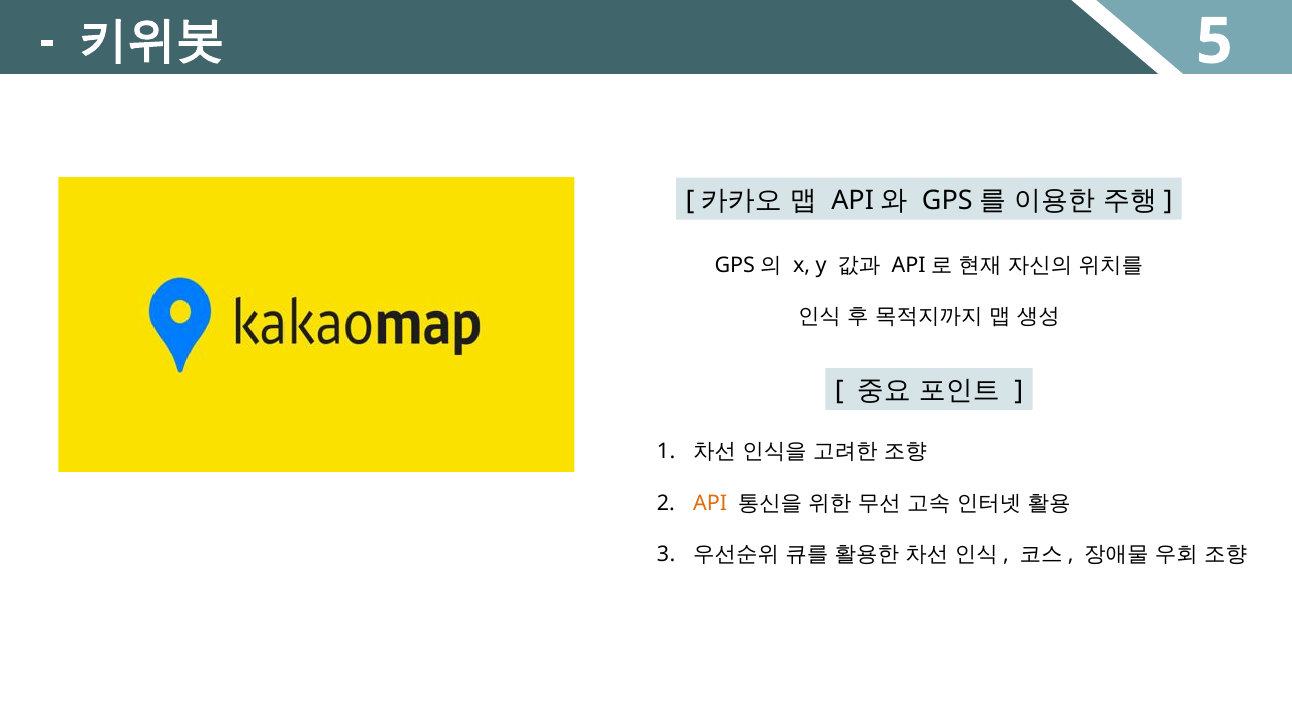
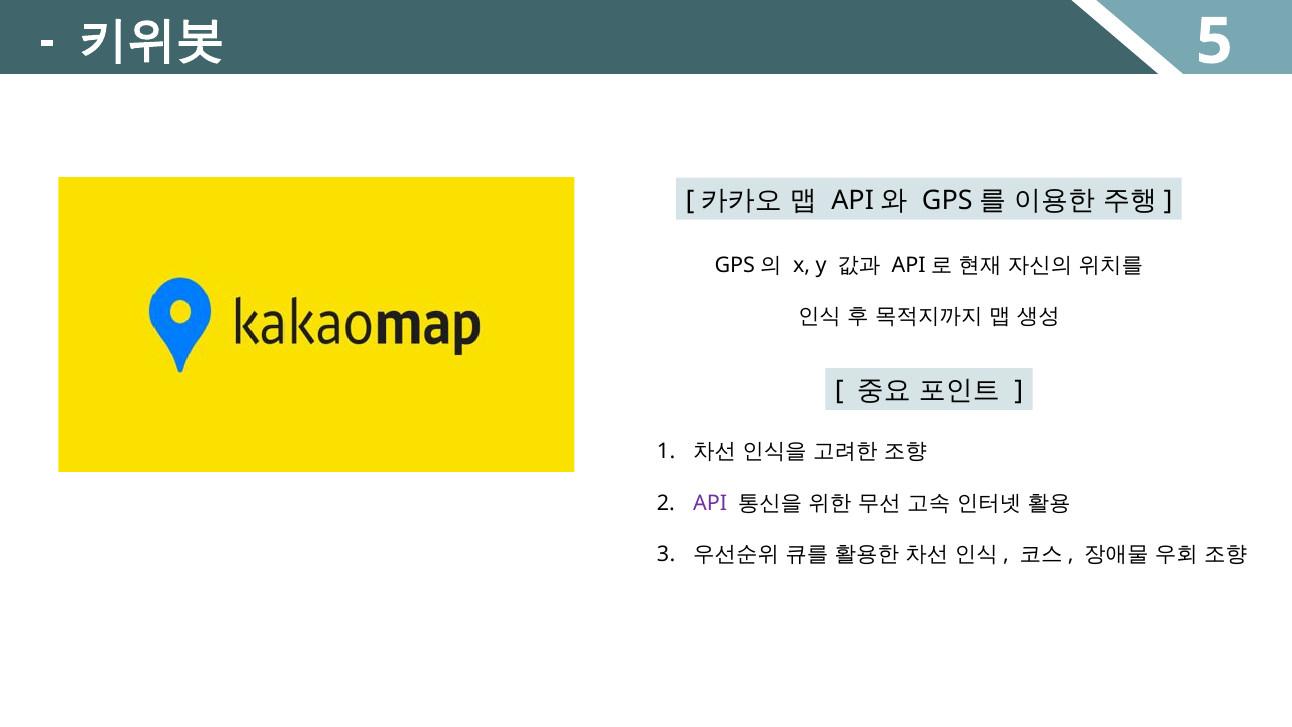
API colour: orange -> purple
